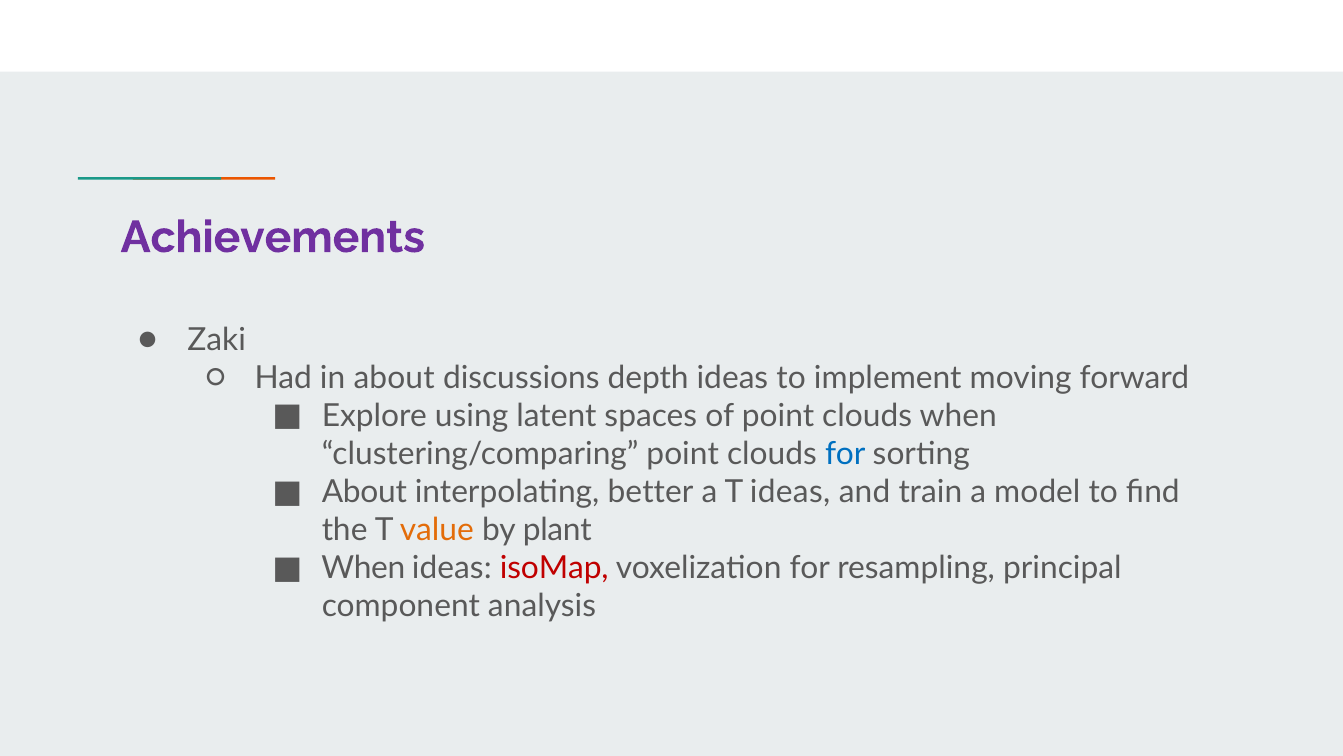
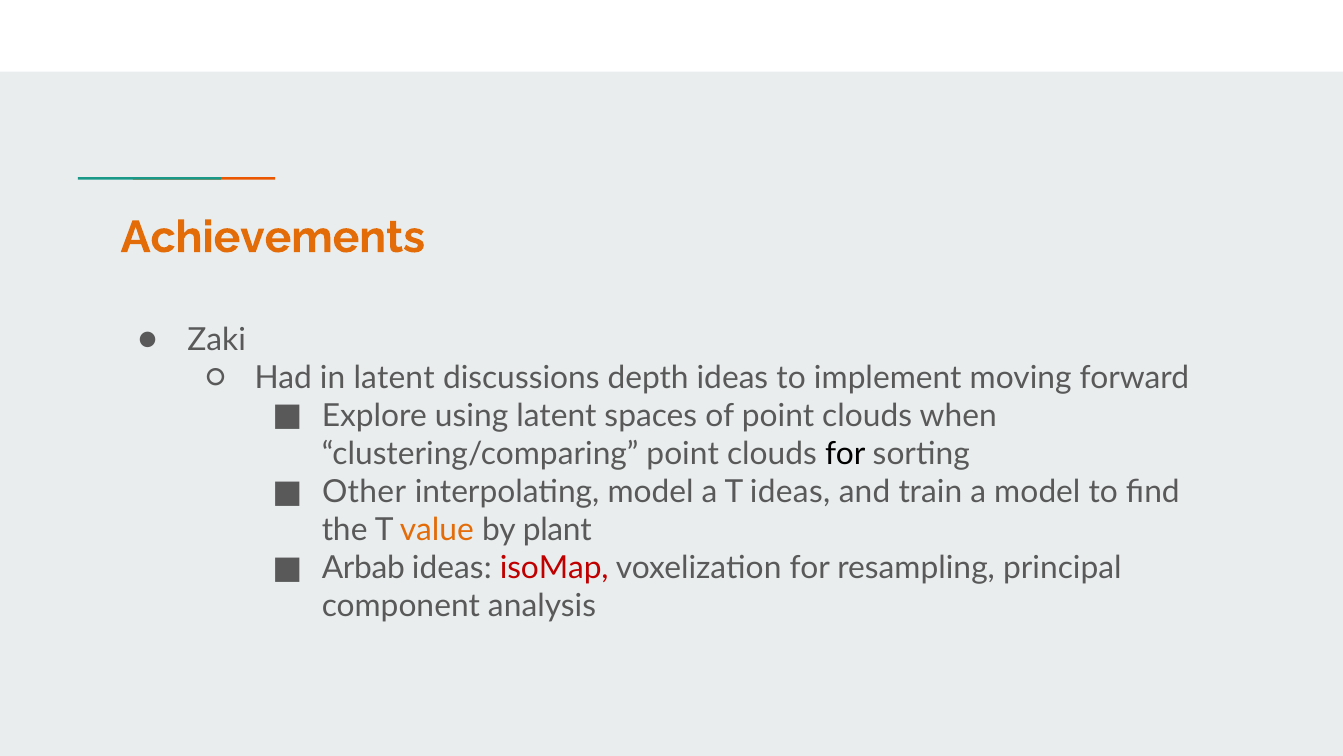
Achievements colour: purple -> orange
in about: about -> latent
for at (845, 454) colour: blue -> black
About at (364, 492): About -> Other
interpolating better: better -> model
When at (363, 568): When -> Arbab
